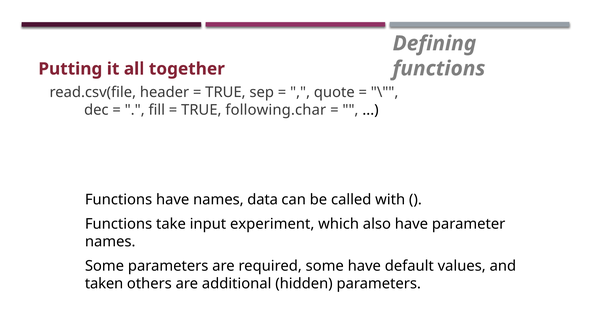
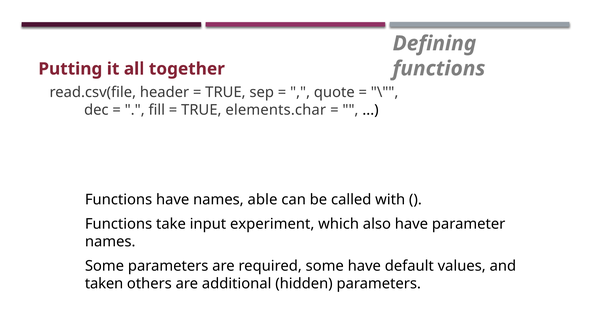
following.char: following.char -> elements.char
data: data -> able
